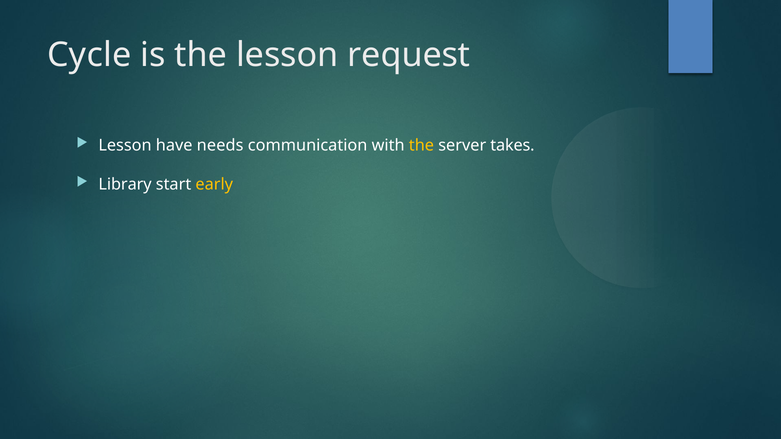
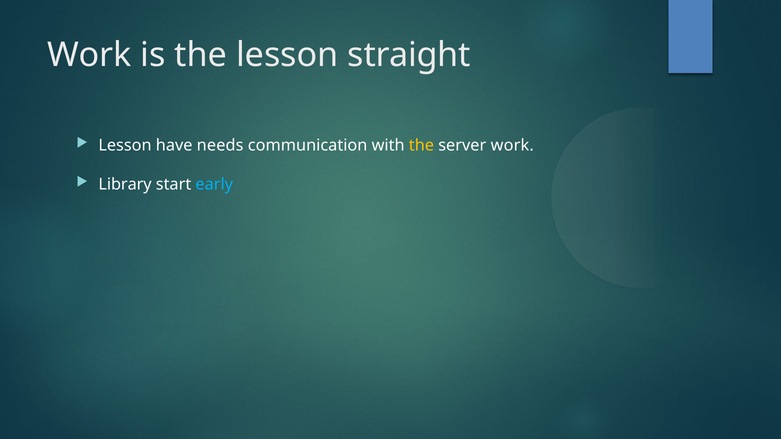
Cycle at (89, 55): Cycle -> Work
request: request -> straight
server takes: takes -> work
early colour: yellow -> light blue
